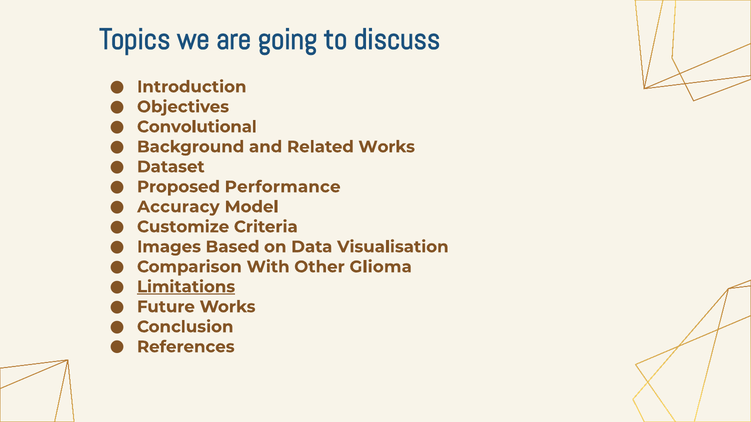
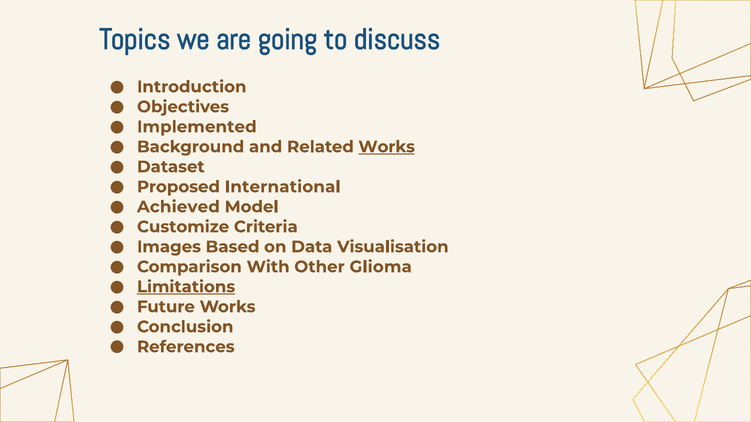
Convolutional: Convolutional -> Implemented
Works at (387, 147) underline: none -> present
Performance: Performance -> International
Accuracy: Accuracy -> Achieved
